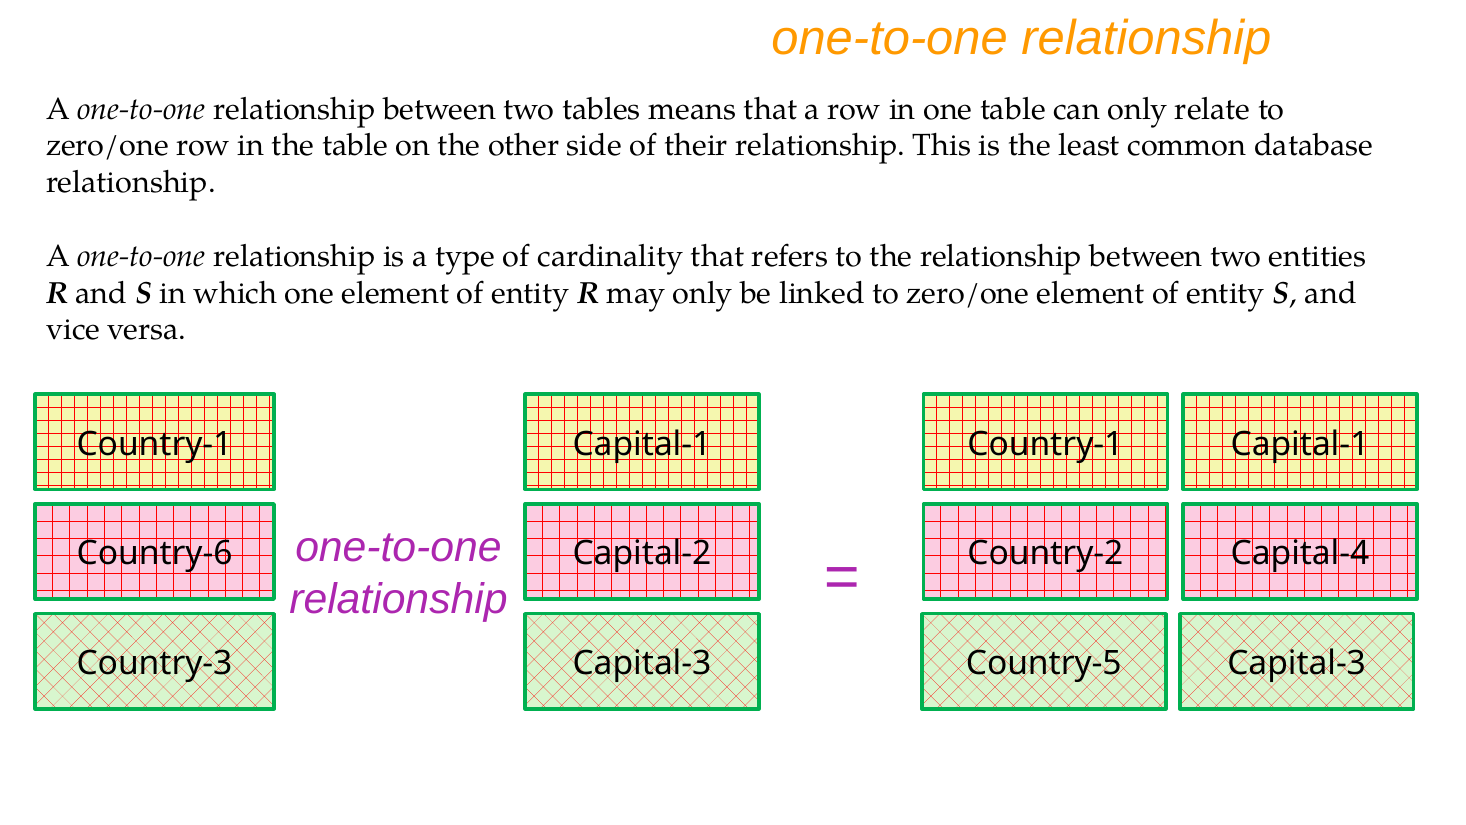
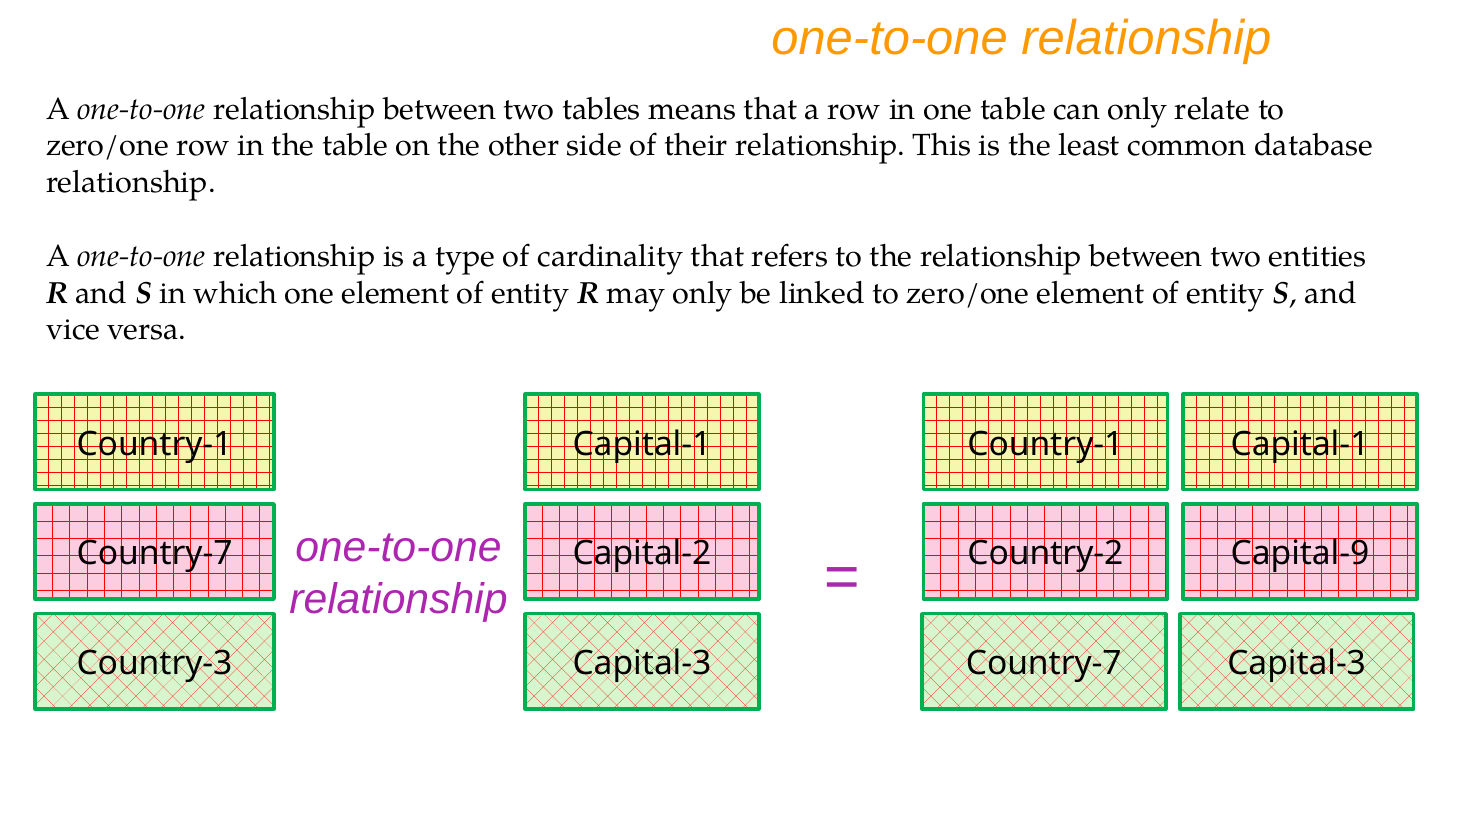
Country-6 at (155, 554): Country-6 -> Country-7
Capital-4: Capital-4 -> Capital-9
Capital-3 Country-5: Country-5 -> Country-7
